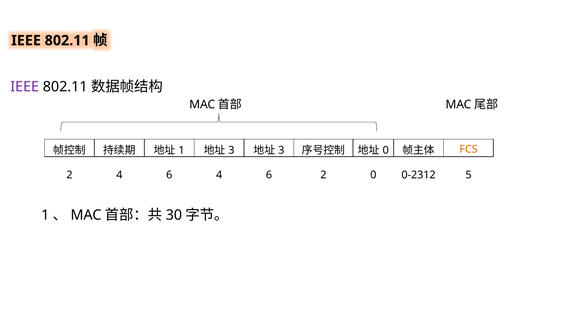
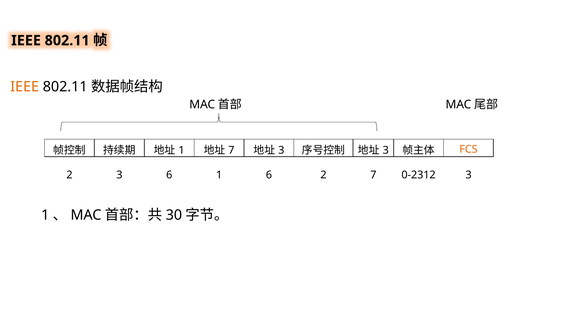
IEEE at (25, 87) colour: purple -> orange
3 at (231, 150): 3 -> 7
0 at (386, 150): 0 -> 3
2 4: 4 -> 3
6 4: 4 -> 1
2 0: 0 -> 7
0-2312 5: 5 -> 3
